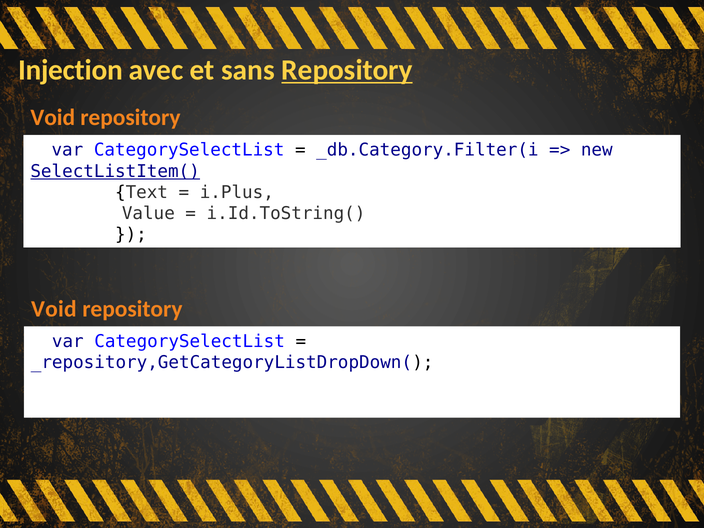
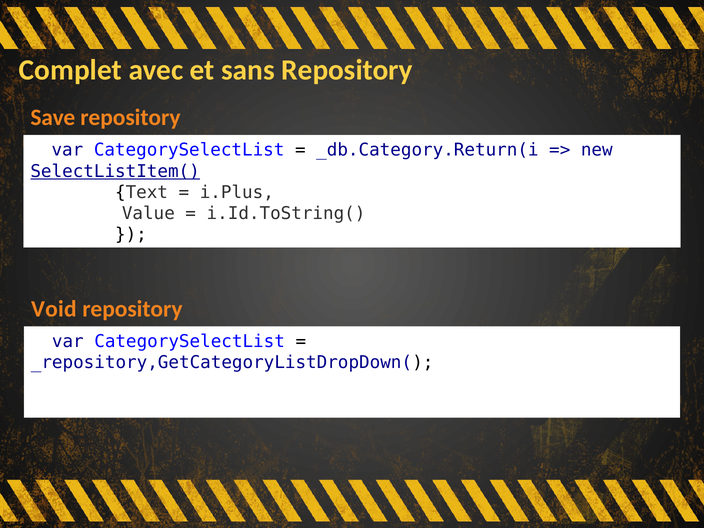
Injection: Injection -> Complet
Repository at (347, 70) underline: present -> none
Void at (53, 118): Void -> Save
_db.Category.Filter(i: _db.Category.Filter(i -> _db.Category.Return(i
